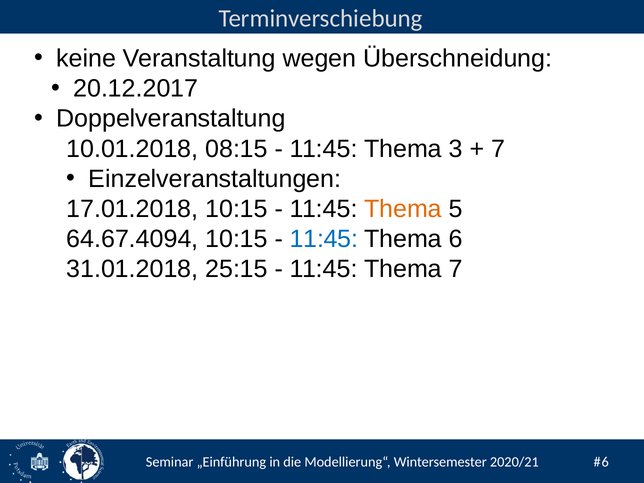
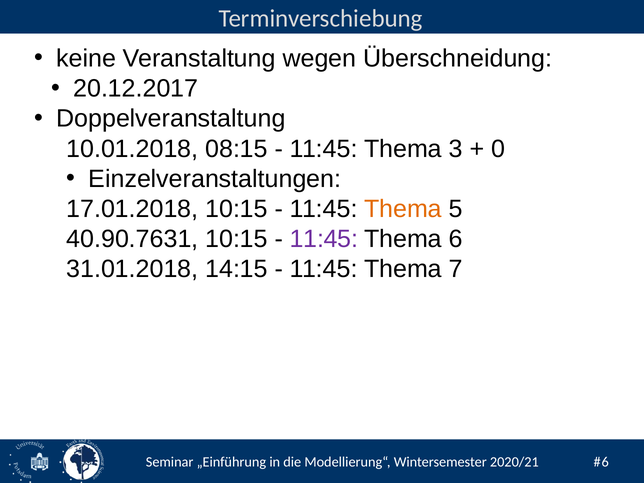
7 at (498, 149): 7 -> 0
64.67.4094: 64.67.4094 -> 40.90.7631
11:45 at (324, 239) colour: blue -> purple
25:15: 25:15 -> 14:15
